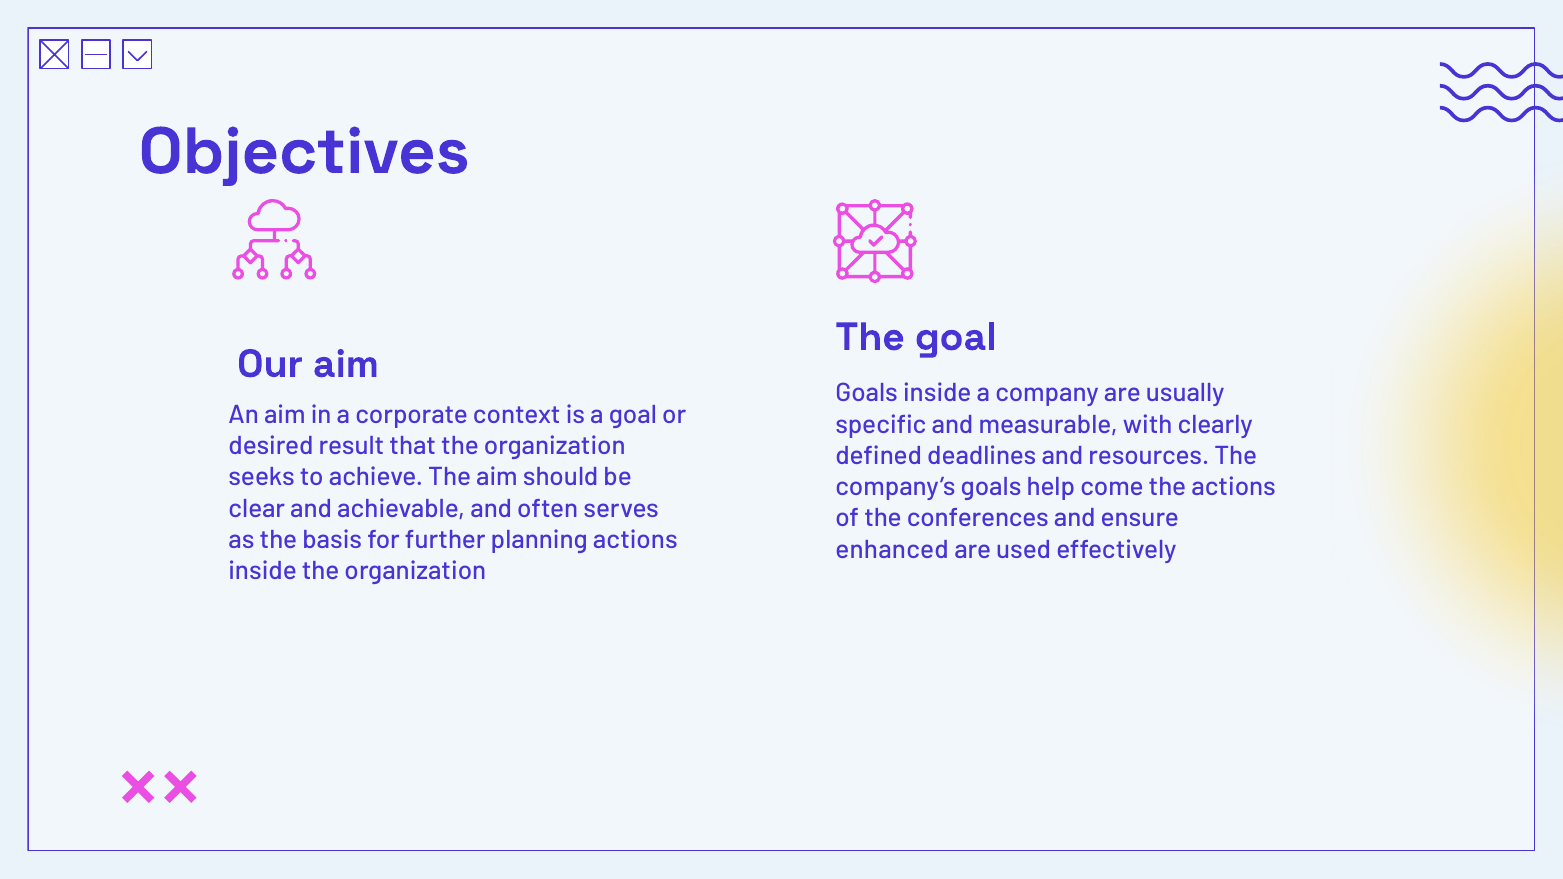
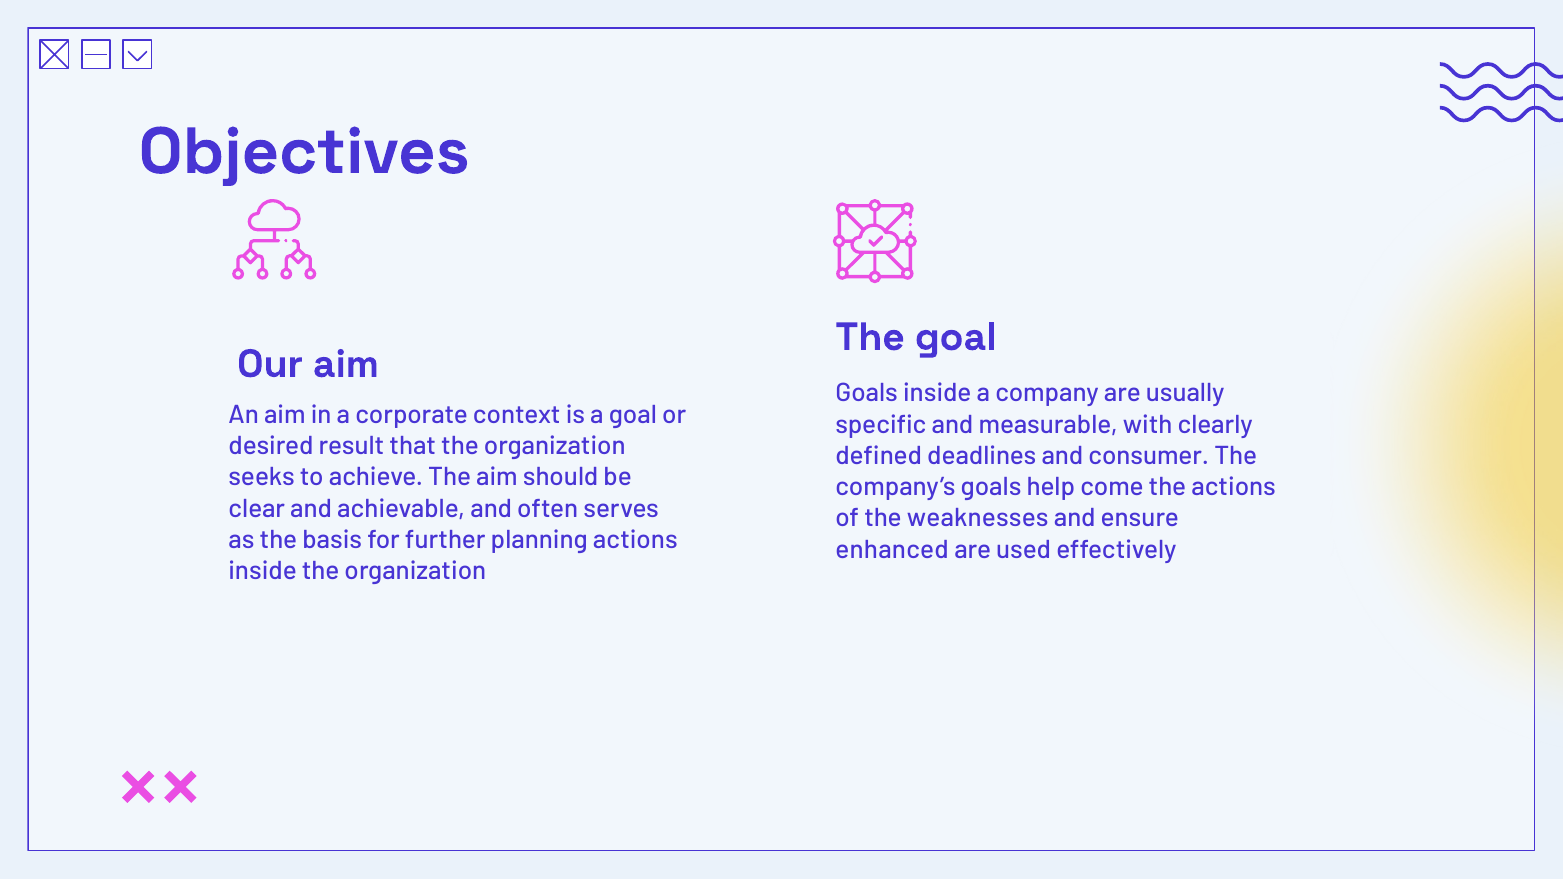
resources: resources -> consumer
conferences: conferences -> weaknesses
